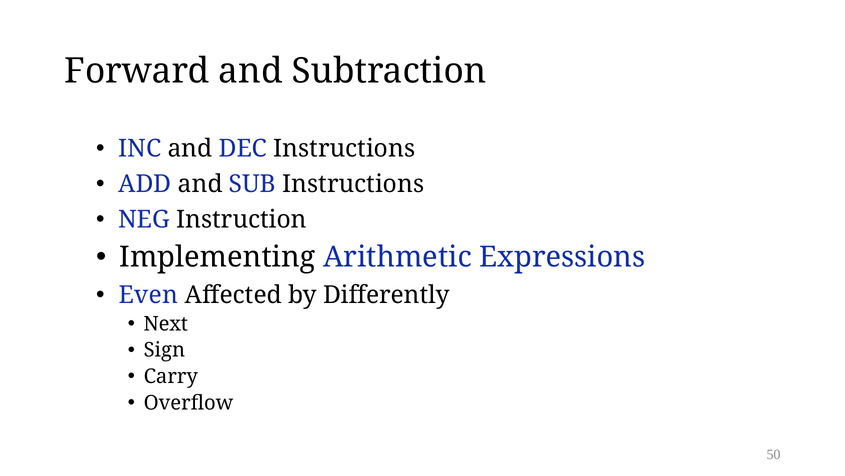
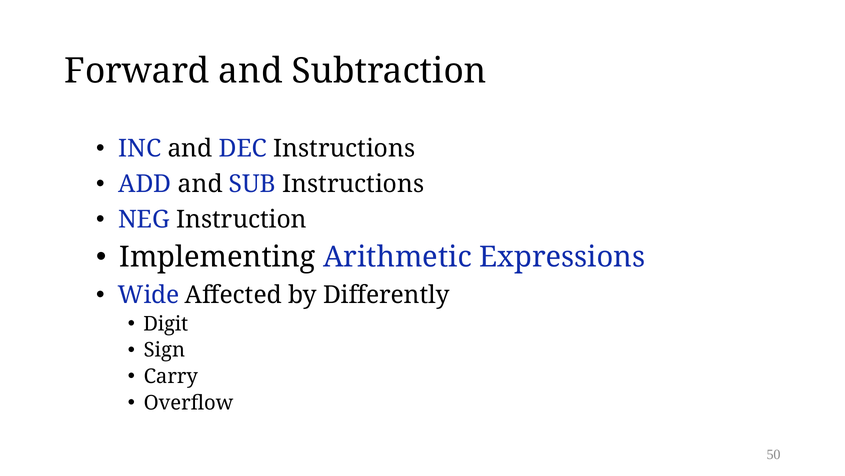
Even: Even -> Wide
Next: Next -> Digit
